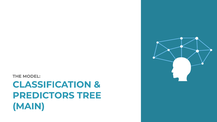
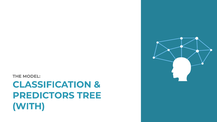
MAIN: MAIN -> WITH
